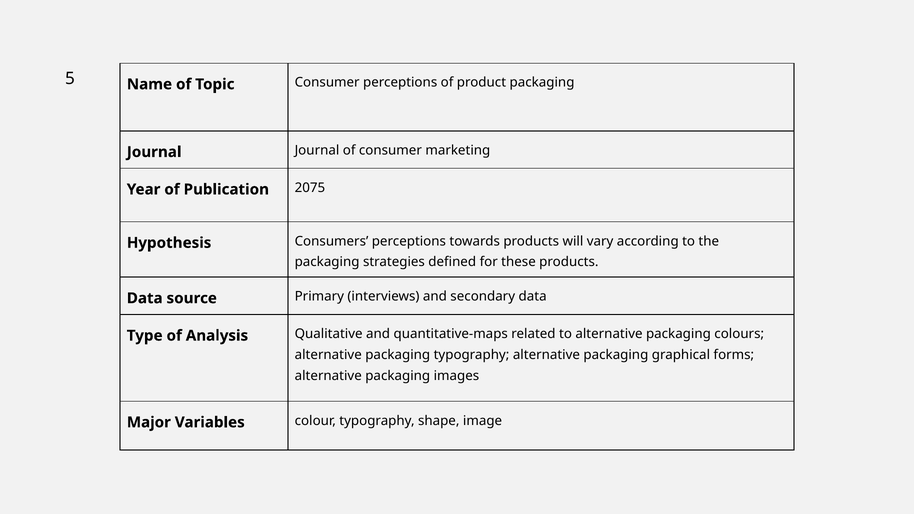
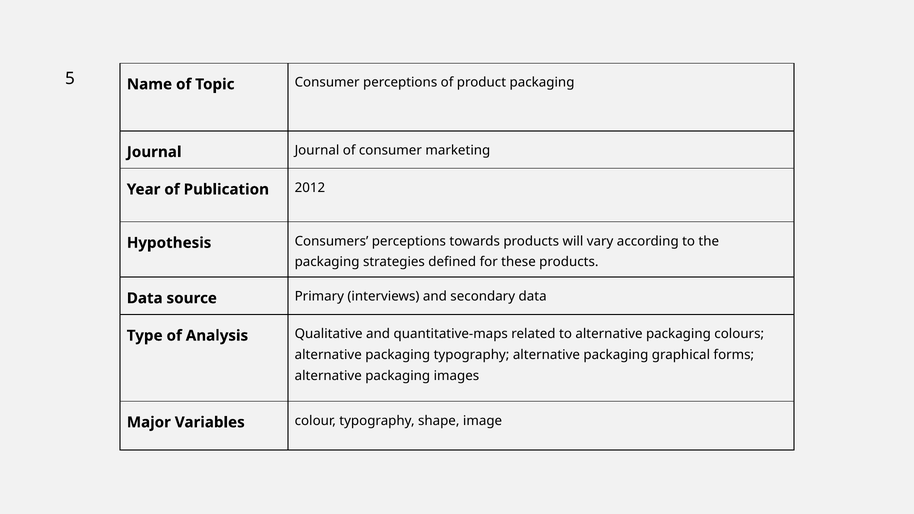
2075: 2075 -> 2012
